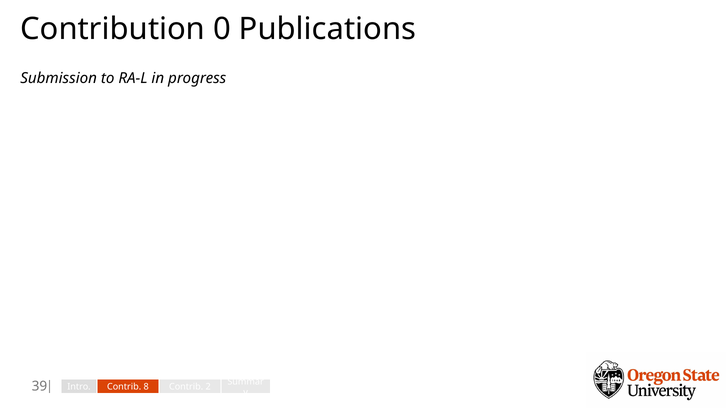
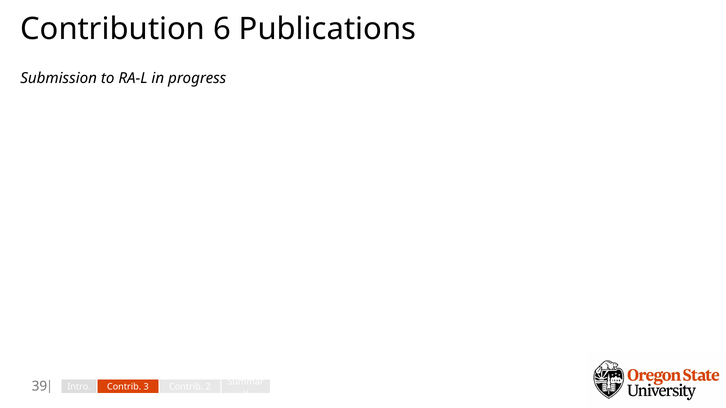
0: 0 -> 6
8: 8 -> 3
